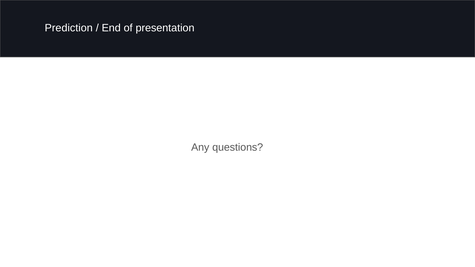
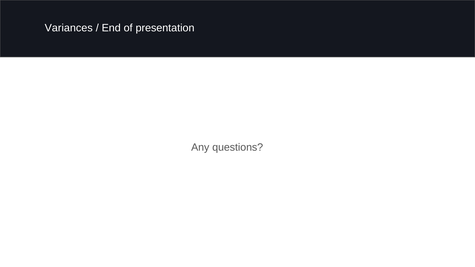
Prediction: Prediction -> Variances
